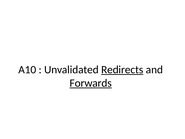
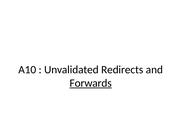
Redirects underline: present -> none
